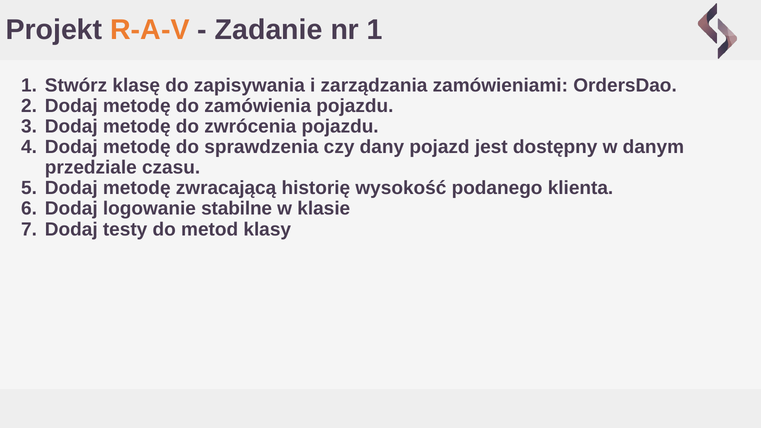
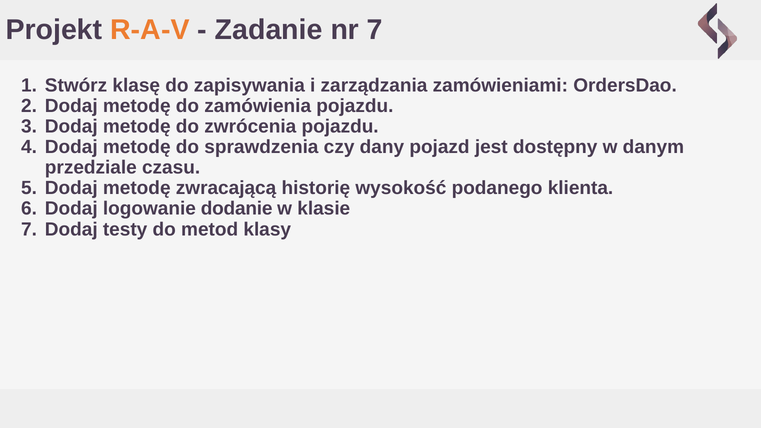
nr 1: 1 -> 7
stabilne: stabilne -> dodanie
